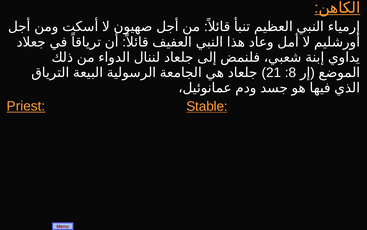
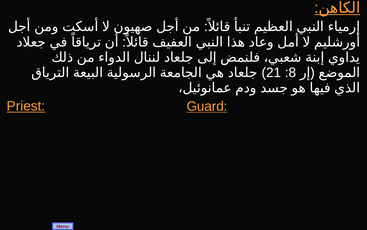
Stable: Stable -> Guard
